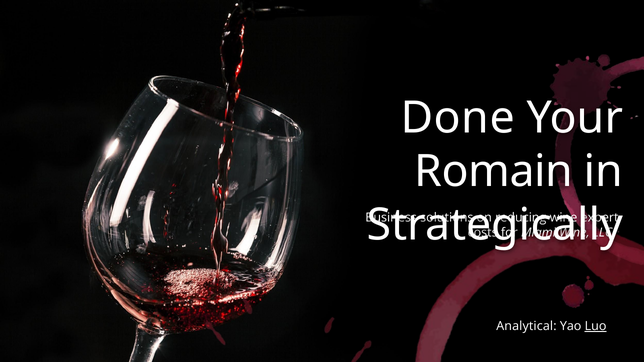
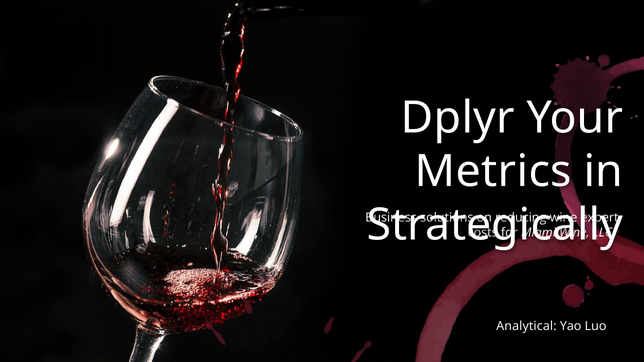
Done: Done -> Dplyr
Romain: Romain -> Metrics
Luo underline: present -> none
